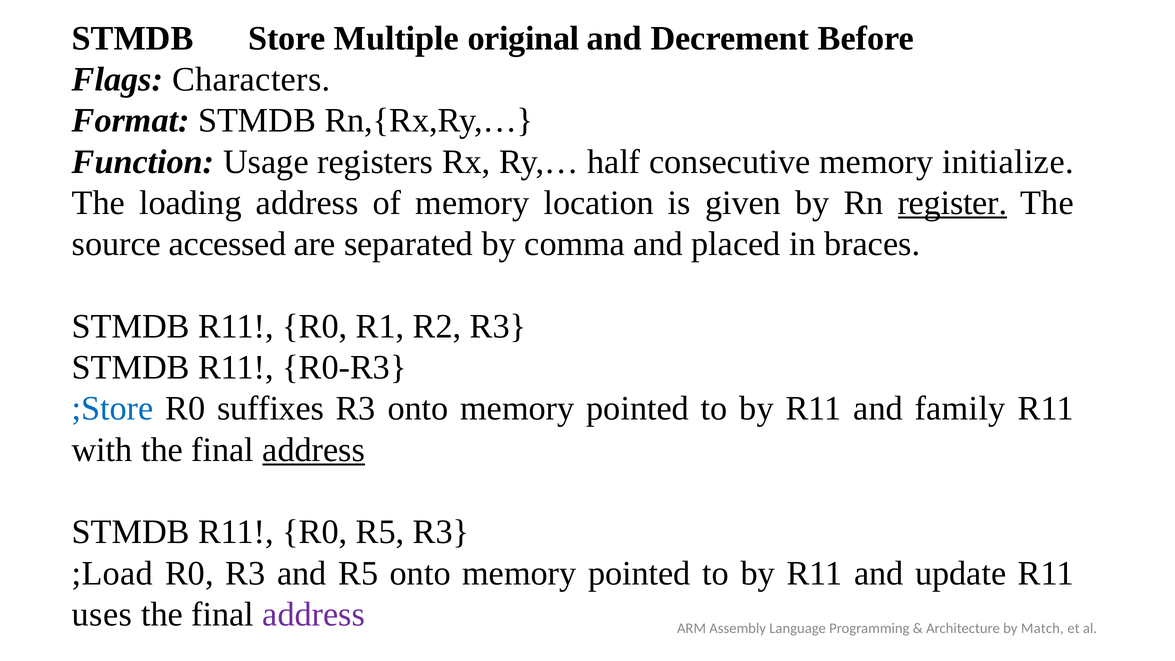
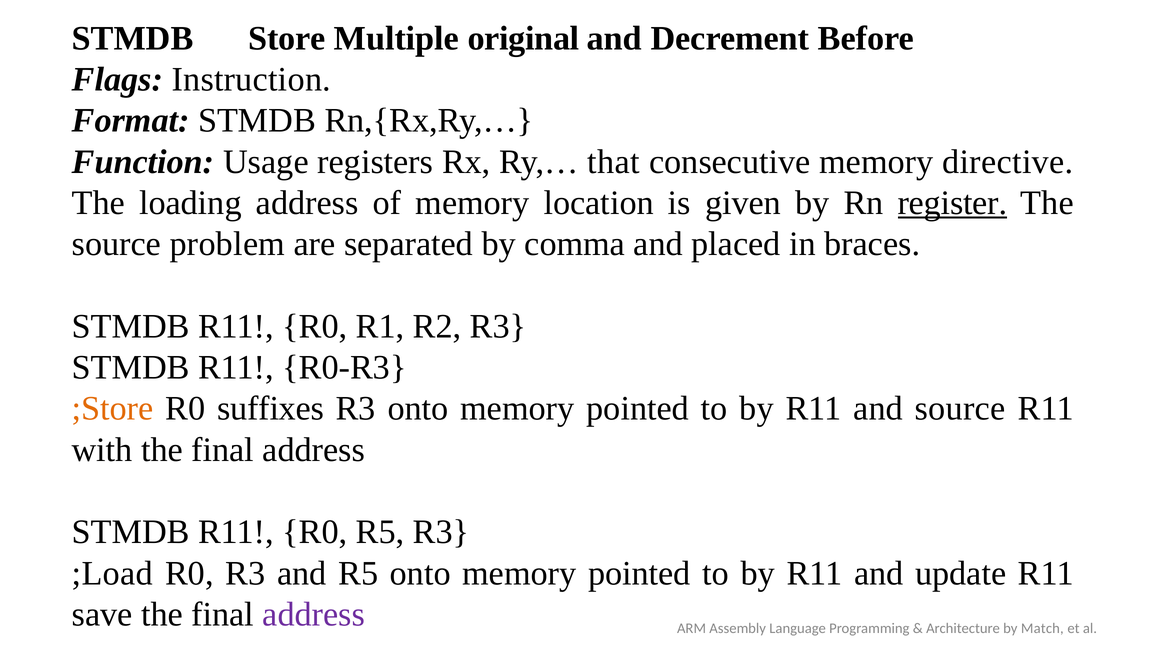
Characters: Characters -> Instruction
half: half -> that
initialize: initialize -> directive
accessed: accessed -> problem
;Store colour: blue -> orange
and family: family -> source
address at (314, 450) underline: present -> none
uses: uses -> save
